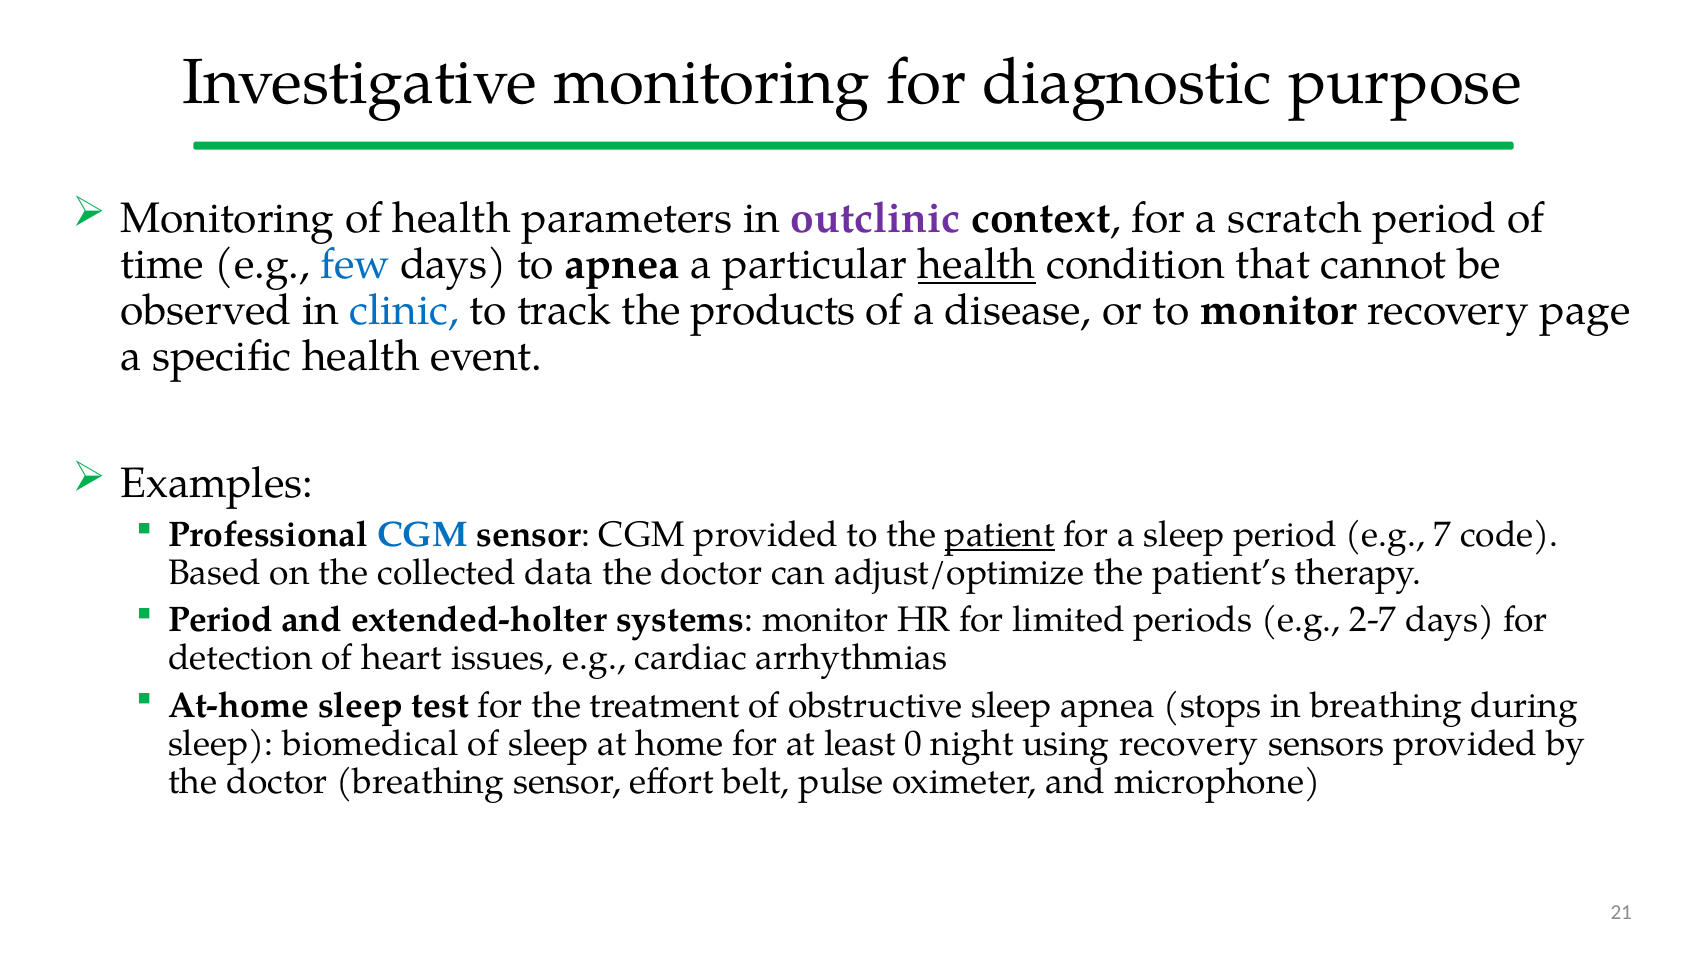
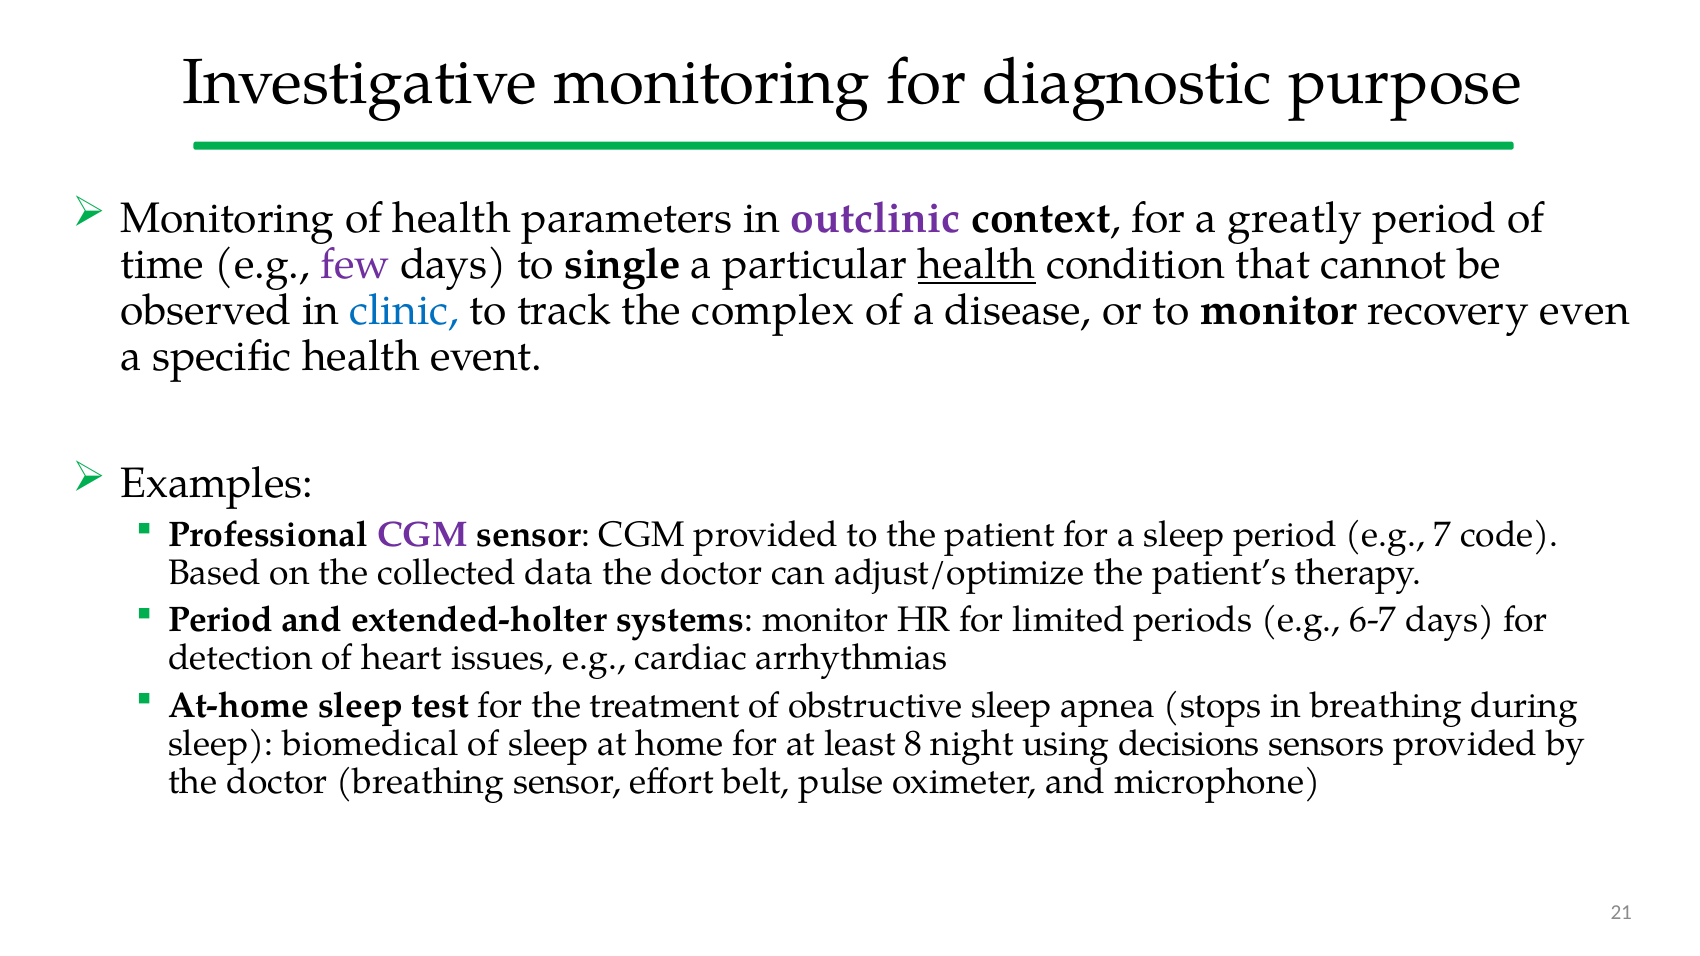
scratch: scratch -> greatly
few colour: blue -> purple
to apnea: apnea -> single
products: products -> complex
page: page -> even
CGM at (423, 535) colour: blue -> purple
patient underline: present -> none
2-7: 2-7 -> 6-7
0: 0 -> 8
using recovery: recovery -> decisions
